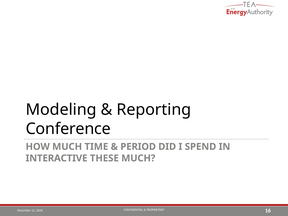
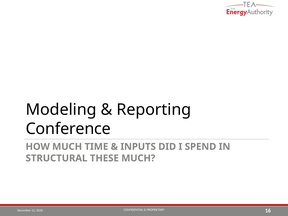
PERIOD: PERIOD -> INPUTS
INTERACTIVE: INTERACTIVE -> STRUCTURAL
